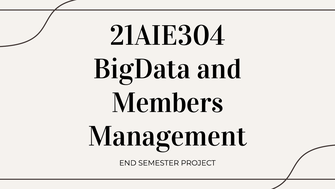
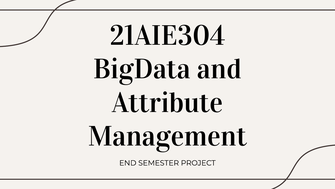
Members: Members -> Attribute
